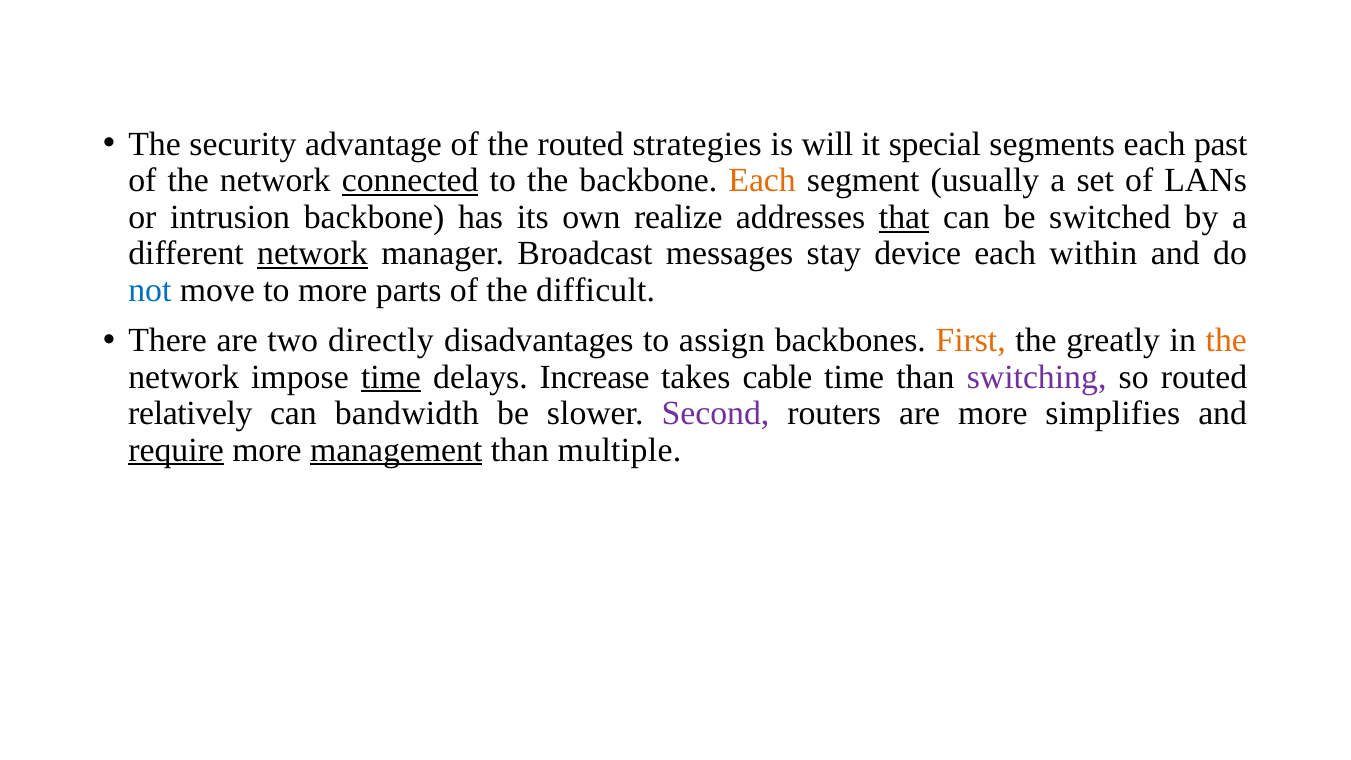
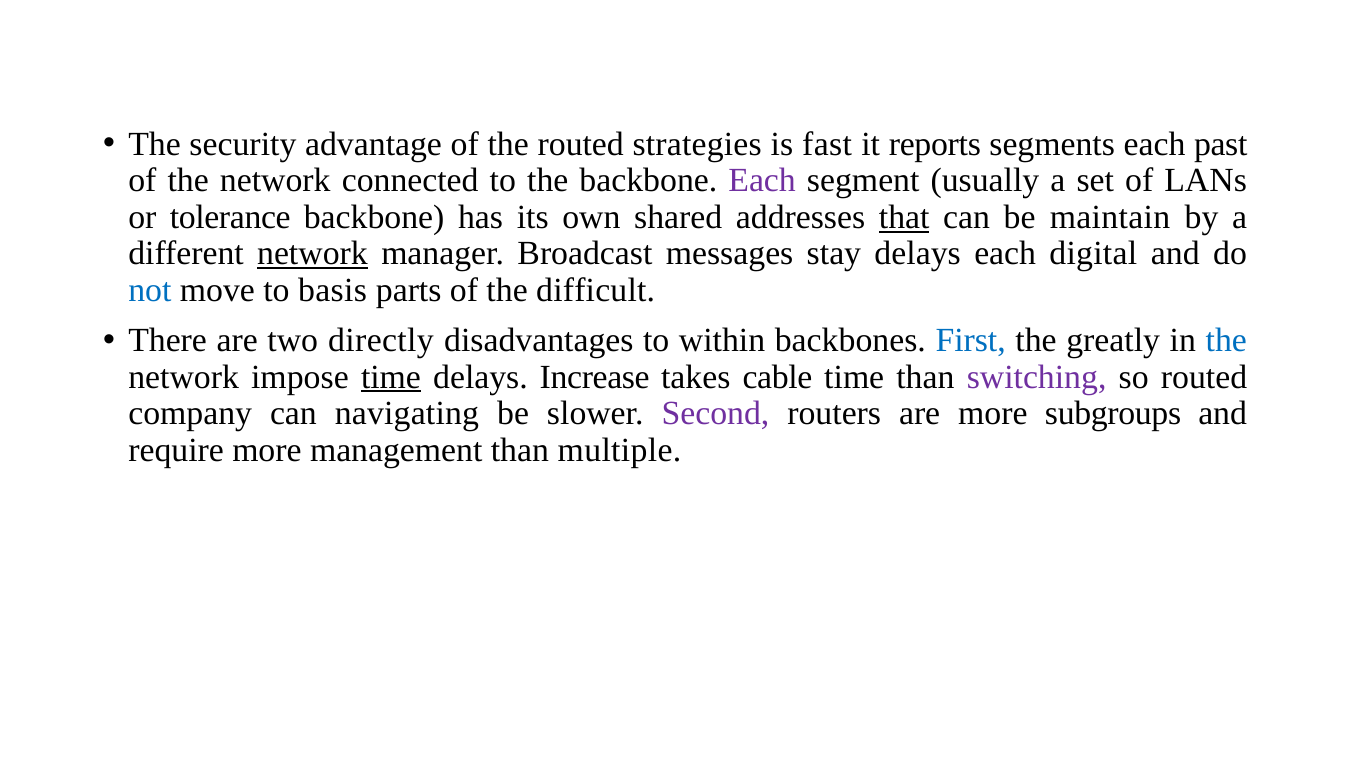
will: will -> fast
special: special -> reports
connected underline: present -> none
Each at (762, 181) colour: orange -> purple
intrusion: intrusion -> tolerance
realize: realize -> shared
switched: switched -> maintain
stay device: device -> delays
within: within -> digital
to more: more -> basis
assign: assign -> within
First colour: orange -> blue
the at (1226, 340) colour: orange -> blue
relatively: relatively -> company
bandwidth: bandwidth -> navigating
simplifies: simplifies -> subgroups
require underline: present -> none
management underline: present -> none
